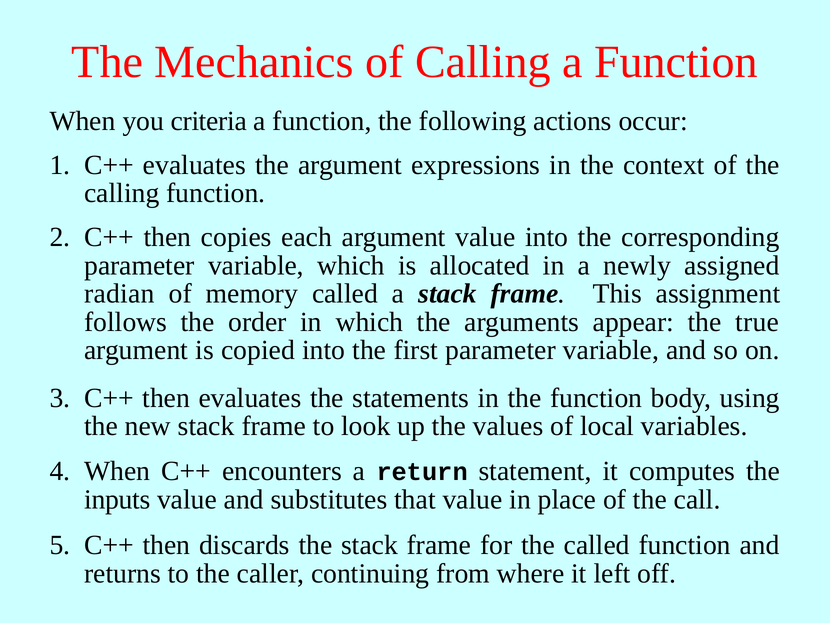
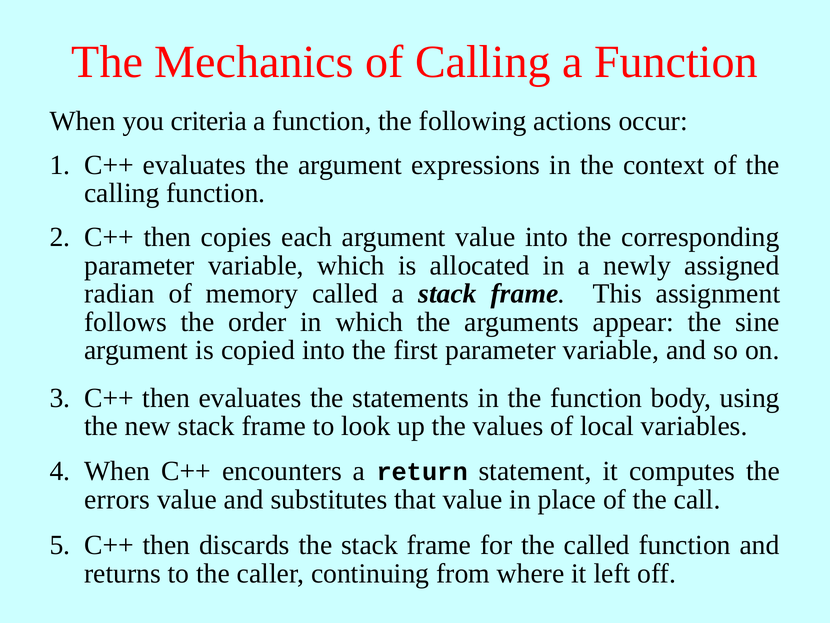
true: true -> sine
inputs: inputs -> errors
